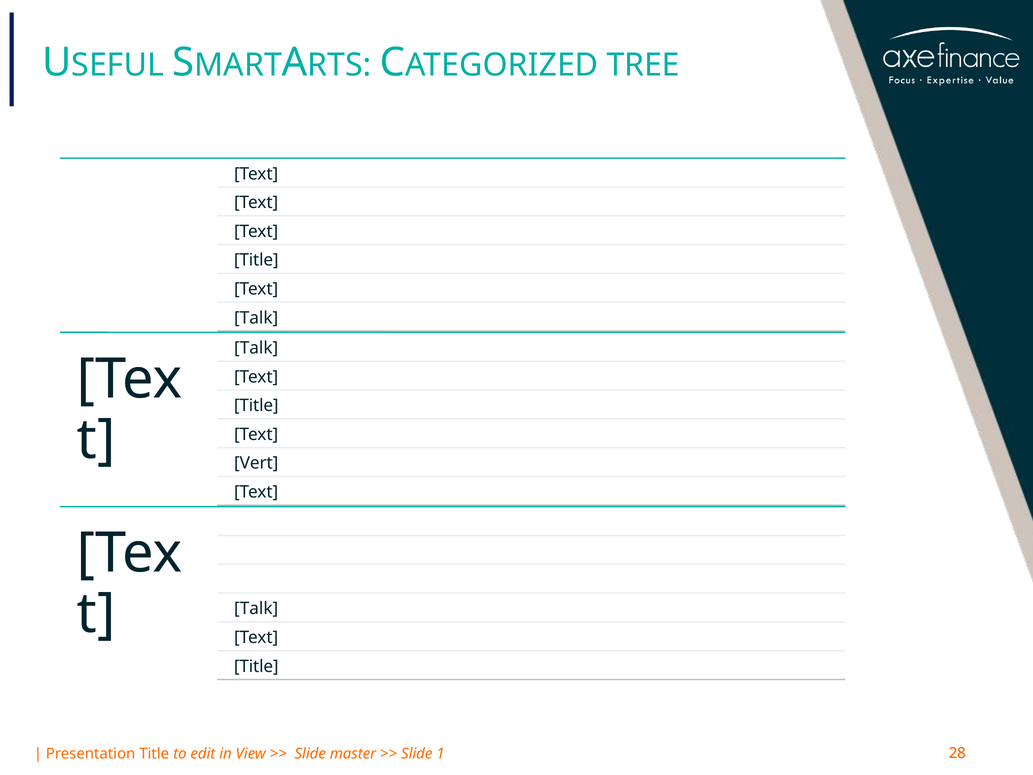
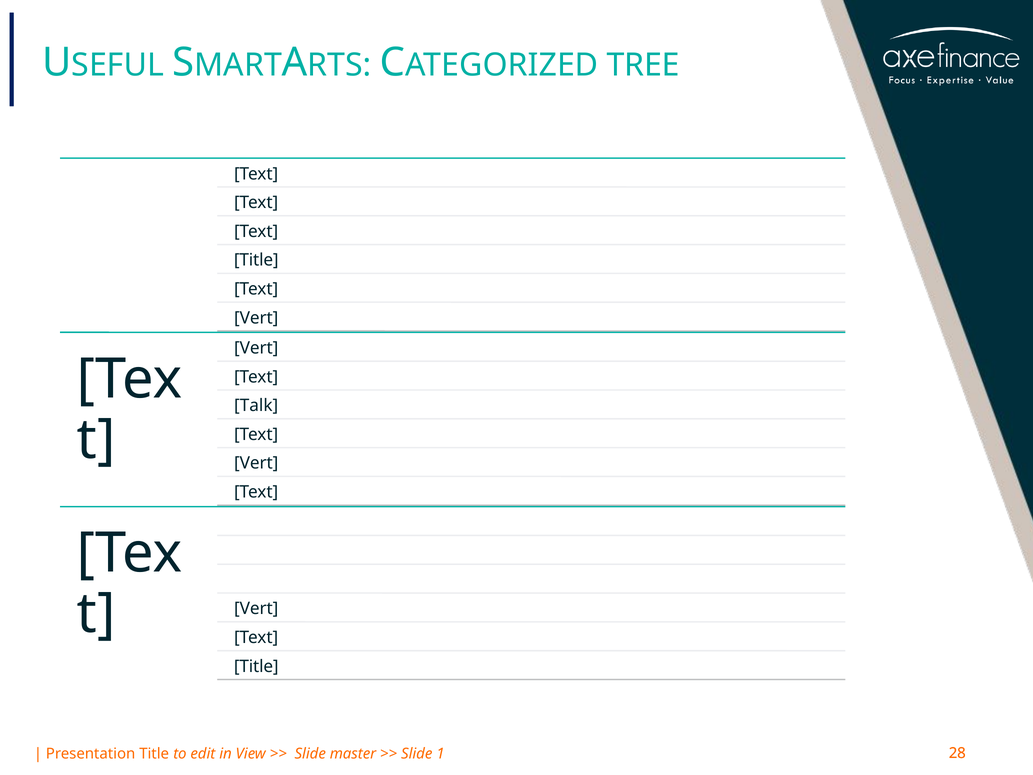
Talk at (256, 318): Talk -> Vert
Talk at (256, 348): Talk -> Vert
Title at (256, 406): Title -> Talk
Talk at (256, 609): Talk -> Vert
